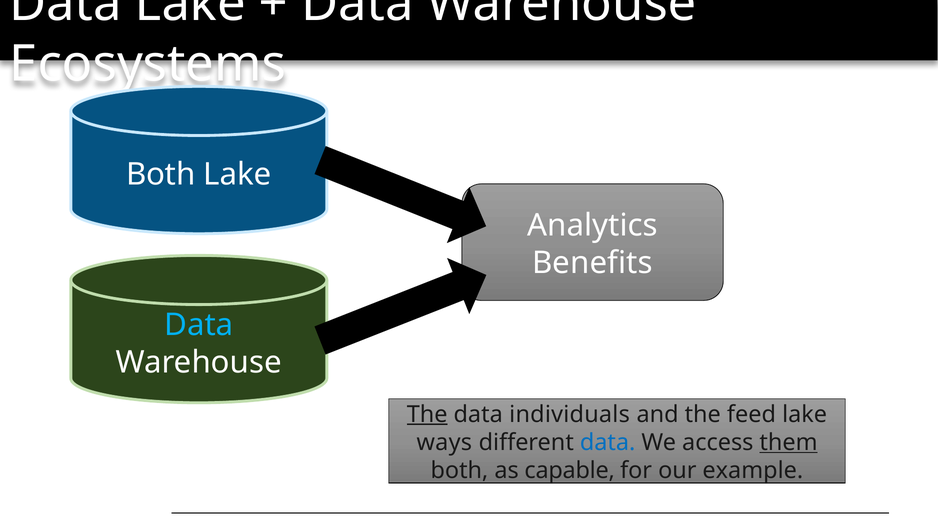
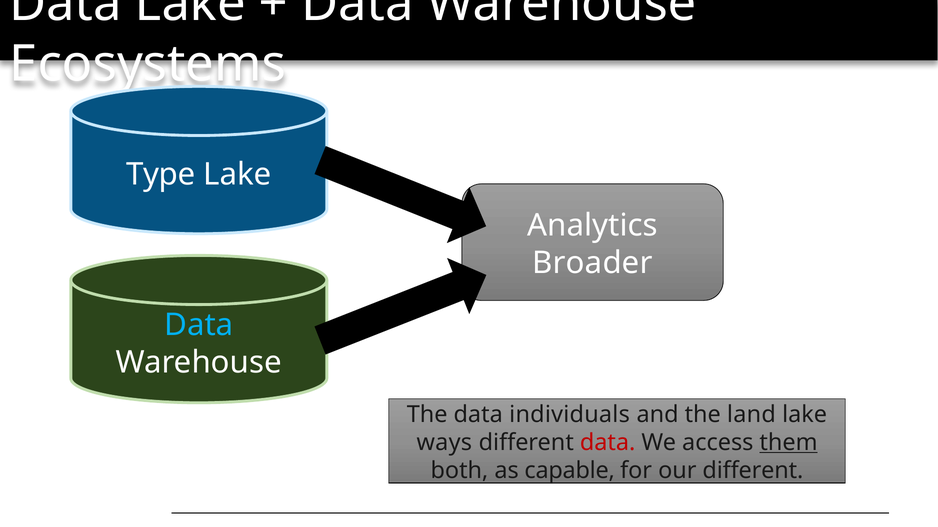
Both at (161, 175): Both -> Type
Benefits: Benefits -> Broader
The at (427, 415) underline: present -> none
feed: feed -> land
data at (608, 443) colour: blue -> red
our example: example -> different
